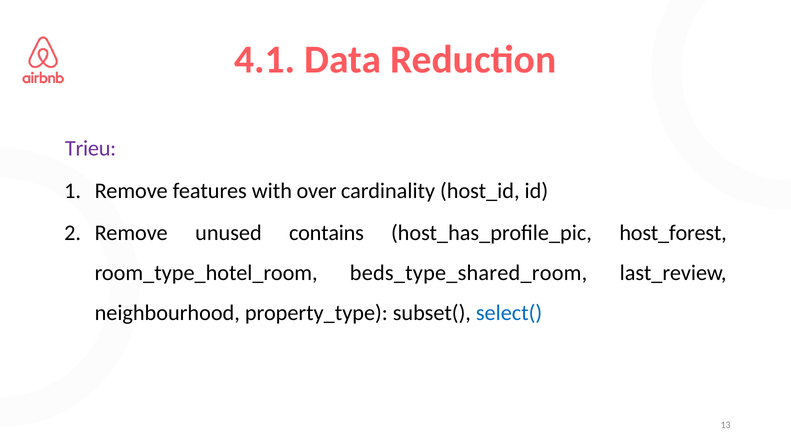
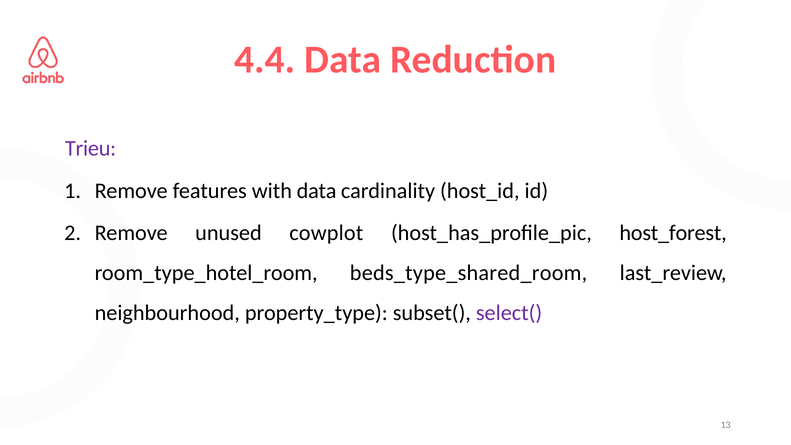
4.1: 4.1 -> 4.4
with over: over -> data
contains: contains -> cowplot
select( colour: blue -> purple
